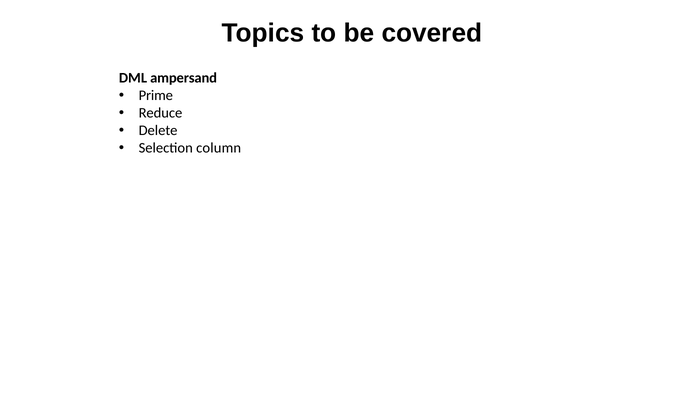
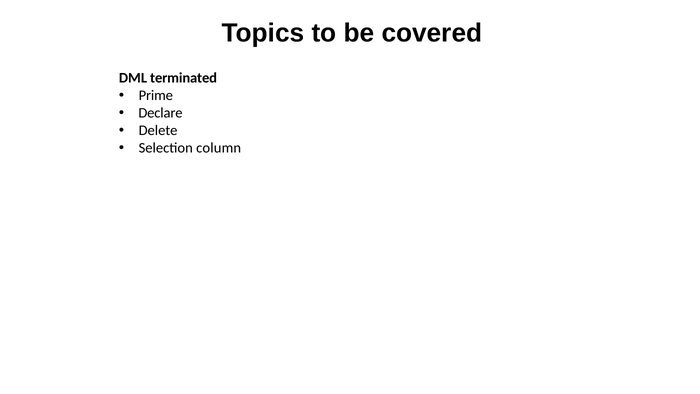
ampersand: ampersand -> terminated
Reduce: Reduce -> Declare
